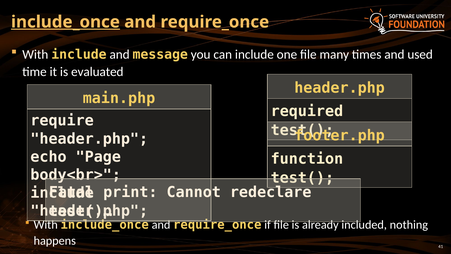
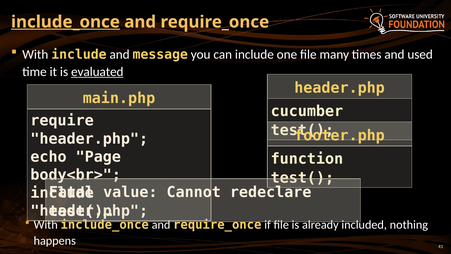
evaluated underline: none -> present
required: required -> cucumber
print: print -> value
